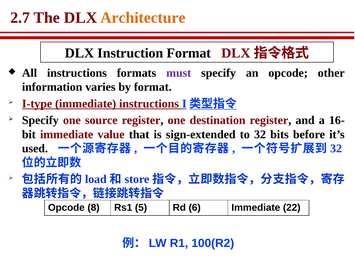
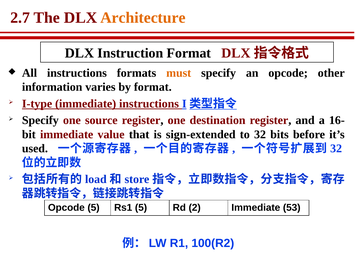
must colour: purple -> orange
Opcode 8: 8 -> 5
6: 6 -> 2
22: 22 -> 53
